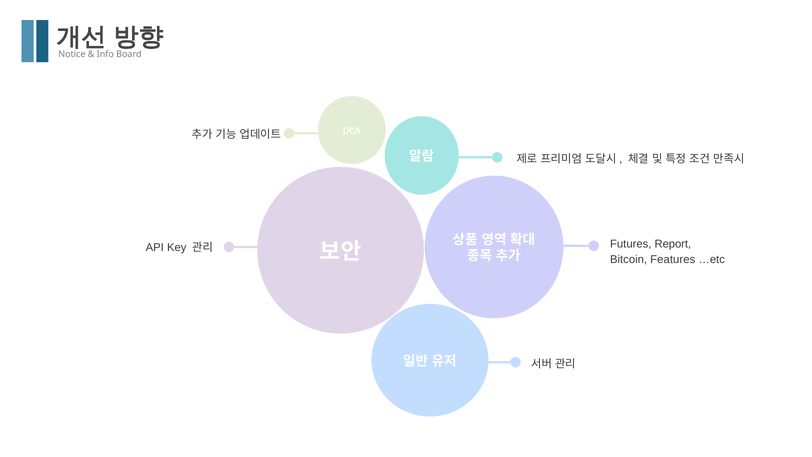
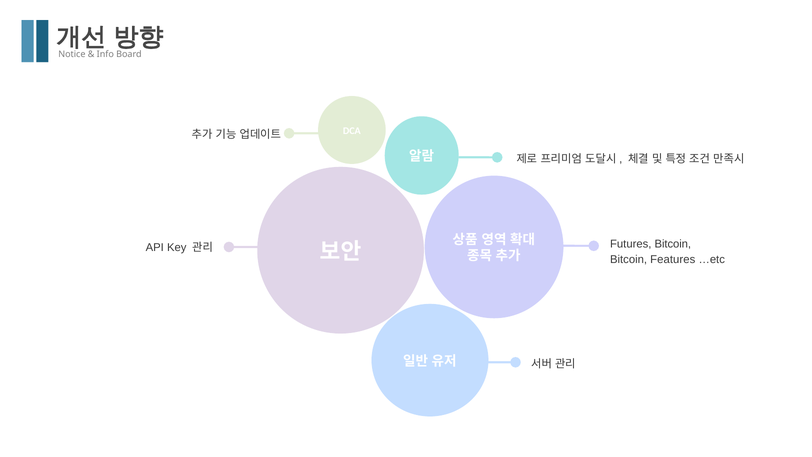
Futures Report: Report -> Bitcoin
